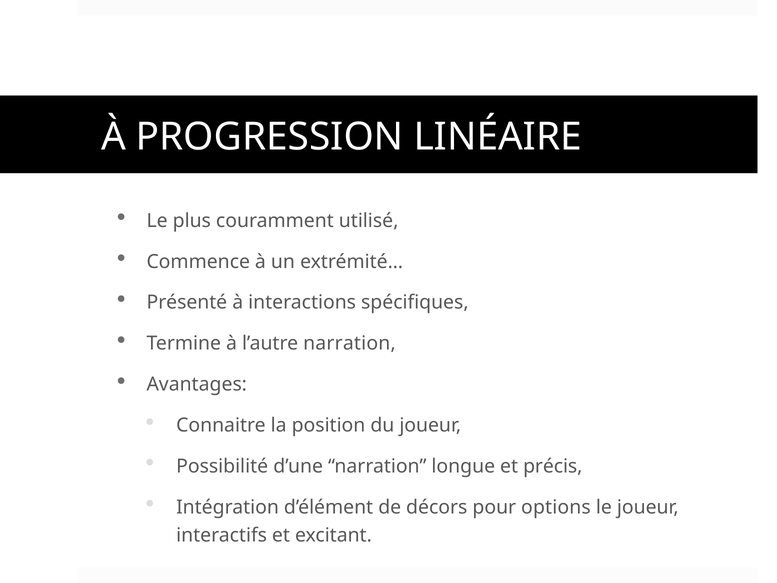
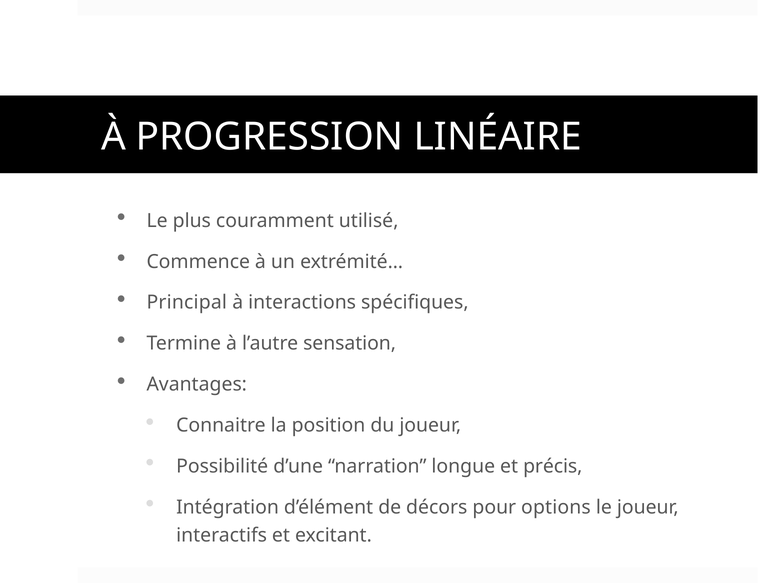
Présenté: Présenté -> Principal
l’autre narration: narration -> sensation
